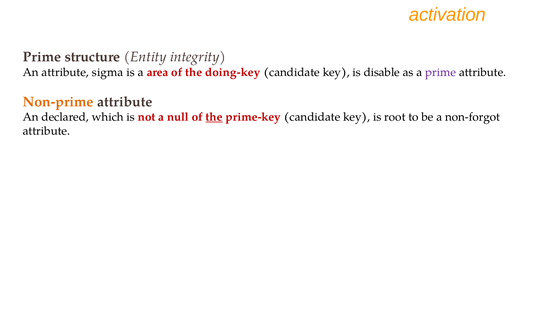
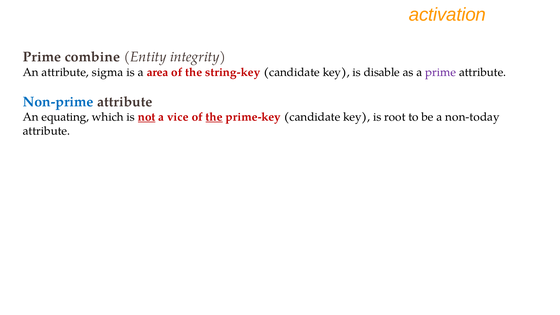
structure: structure -> combine
doing-key: doing-key -> string-key
Non-prime colour: orange -> blue
declared: declared -> equating
not underline: none -> present
null: null -> vice
non-forgot: non-forgot -> non-today
